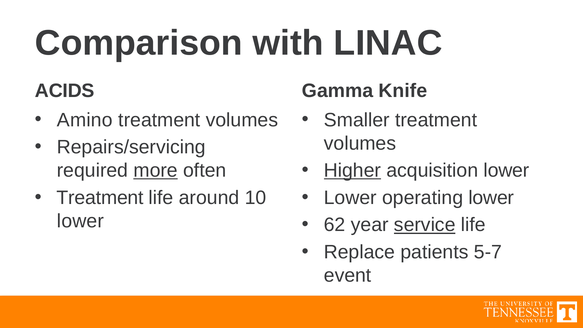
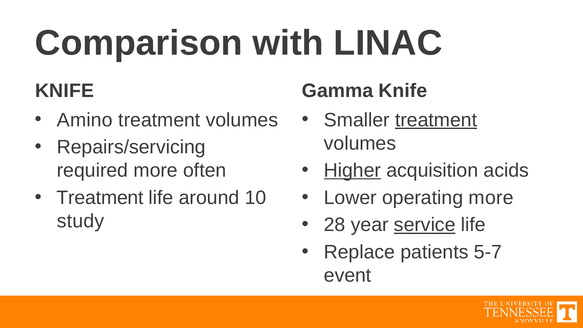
ACIDS at (65, 91): ACIDS -> KNIFE
treatment at (436, 120) underline: none -> present
acquisition lower: lower -> acids
more at (156, 170) underline: present -> none
operating lower: lower -> more
lower at (81, 221): lower -> study
62: 62 -> 28
